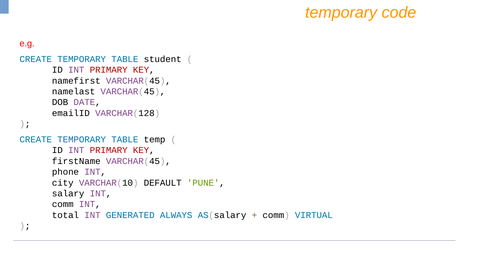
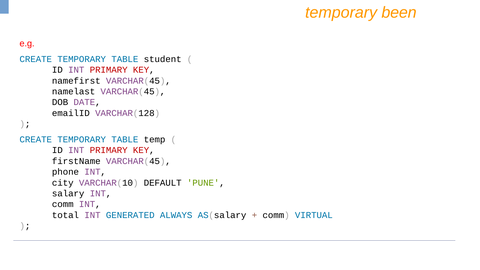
code: code -> been
